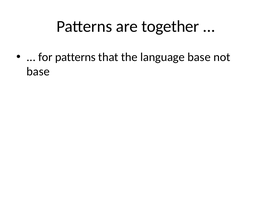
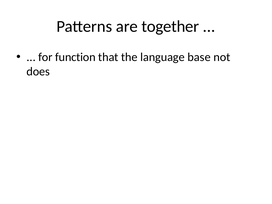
for patterns: patterns -> function
base at (38, 72): base -> does
